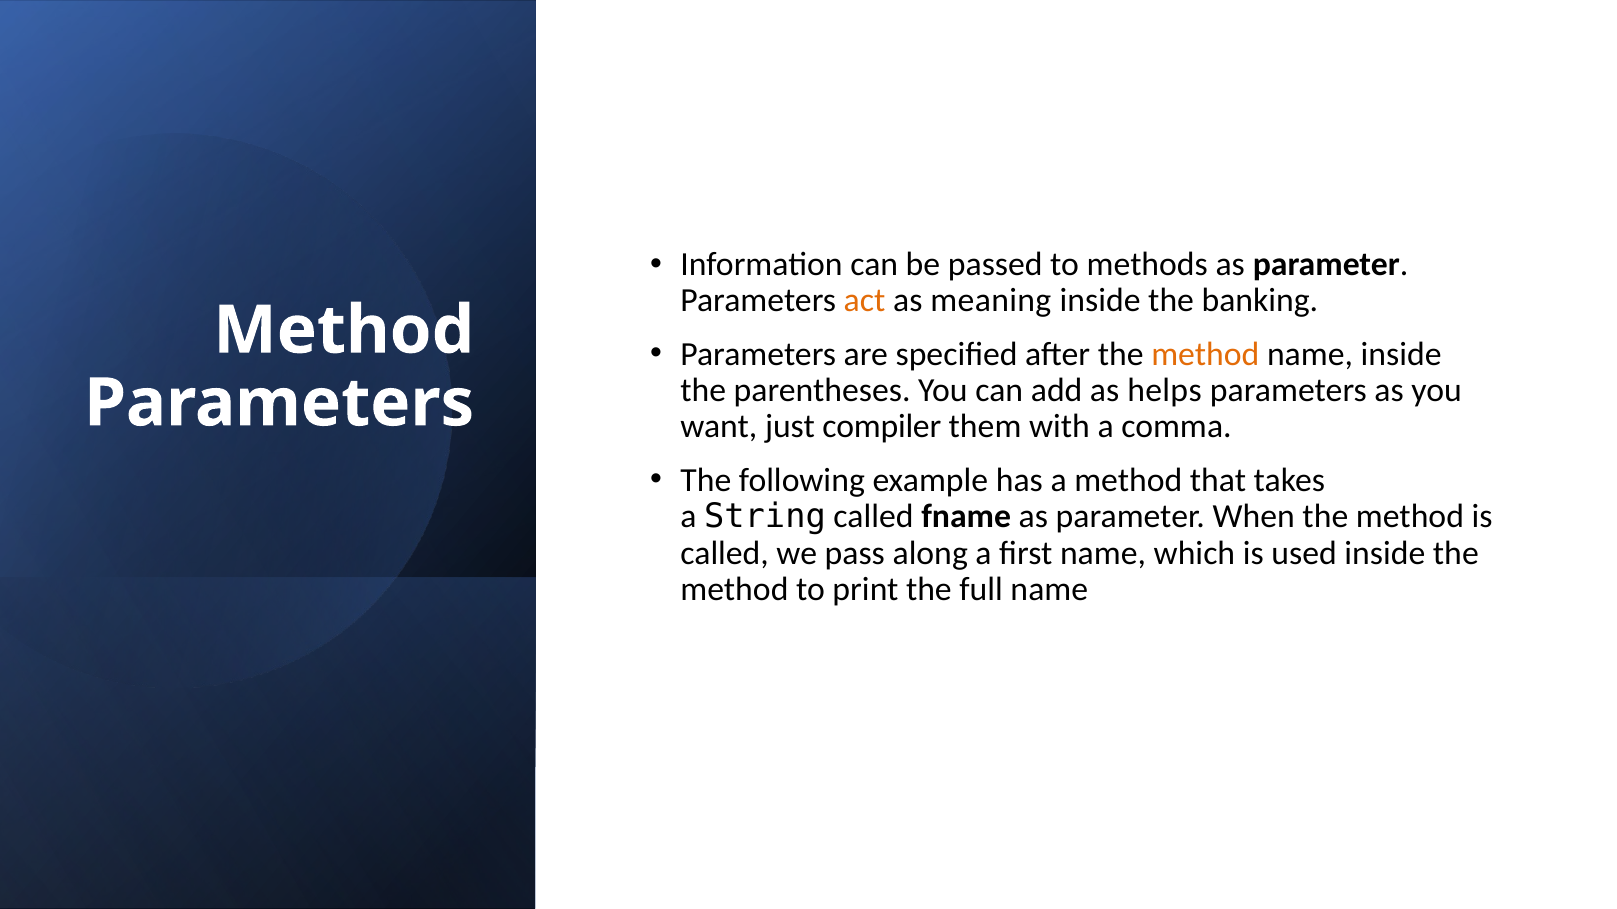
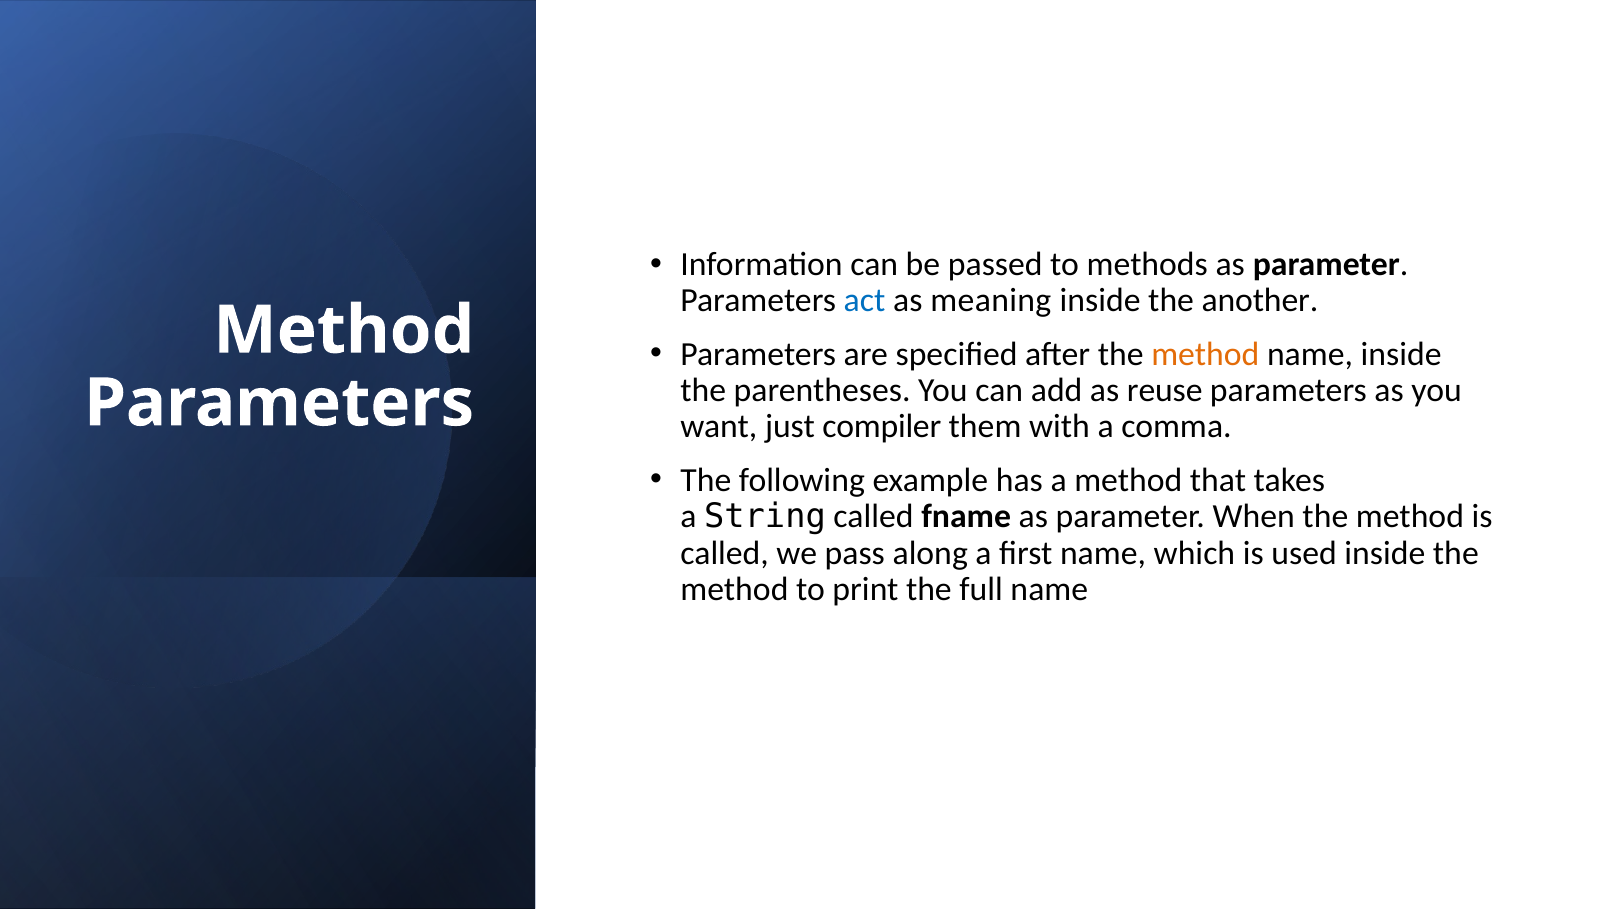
act colour: orange -> blue
banking: banking -> another
helps: helps -> reuse
